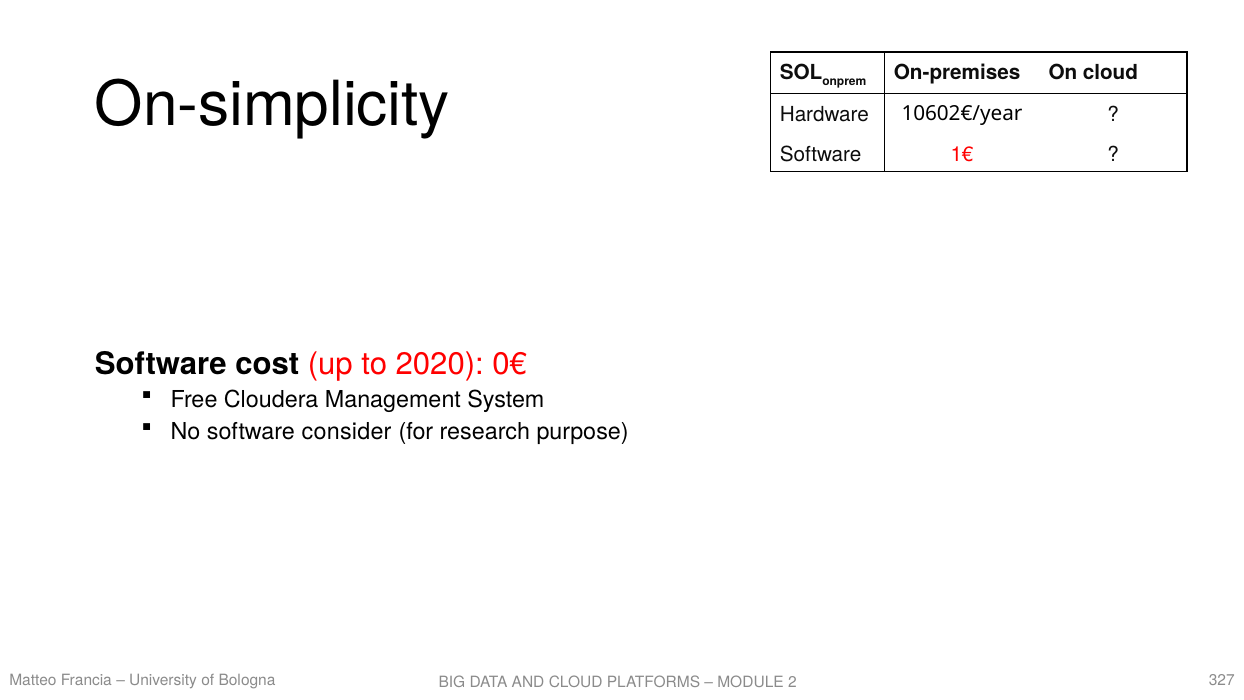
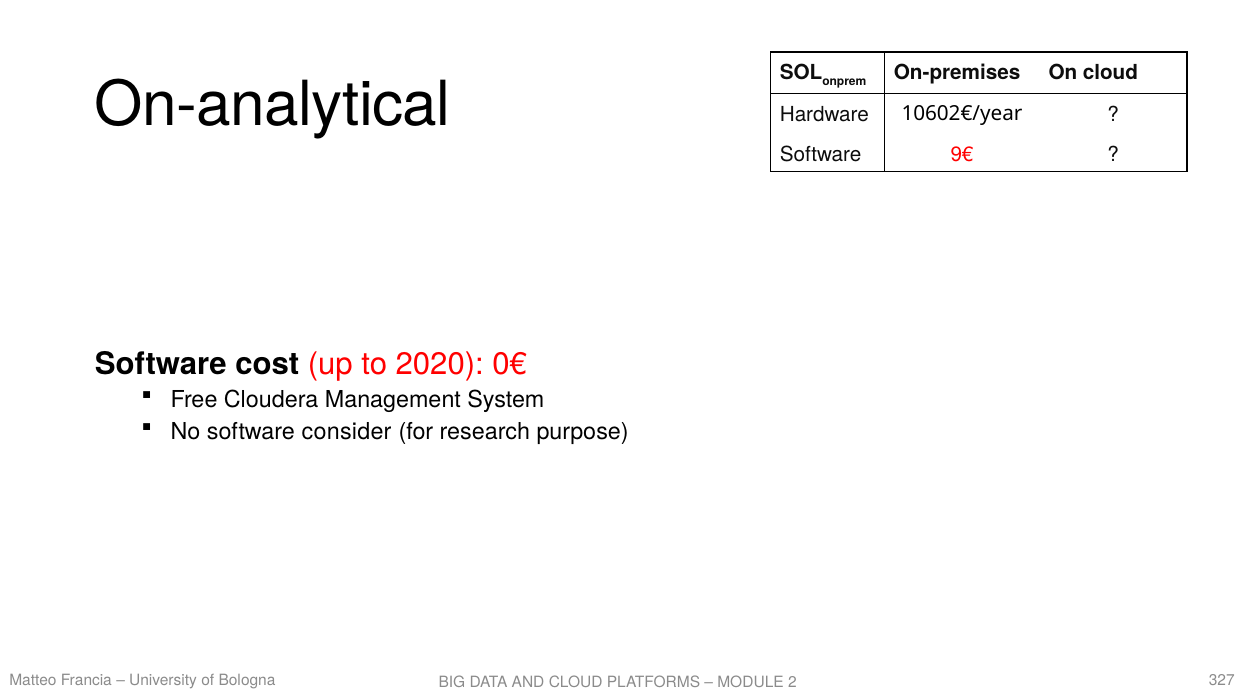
On-simplicity: On-simplicity -> On-analytical
1€: 1€ -> 9€
